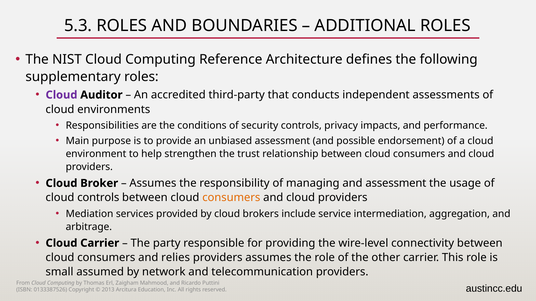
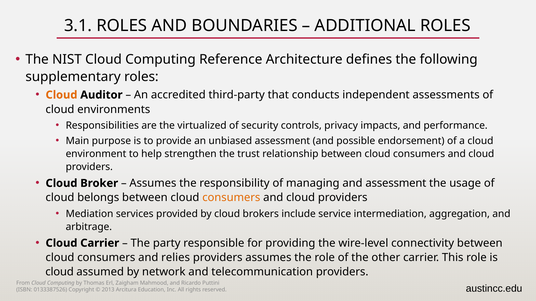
5.3: 5.3 -> 3.1
Cloud at (61, 95) colour: purple -> orange
conditions: conditions -> virtualized
cloud controls: controls -> belongs
small at (59, 272): small -> cloud
